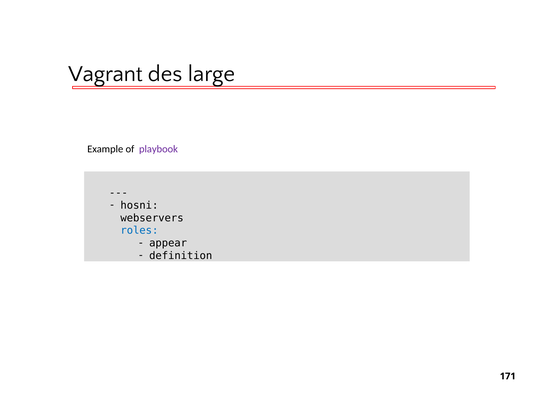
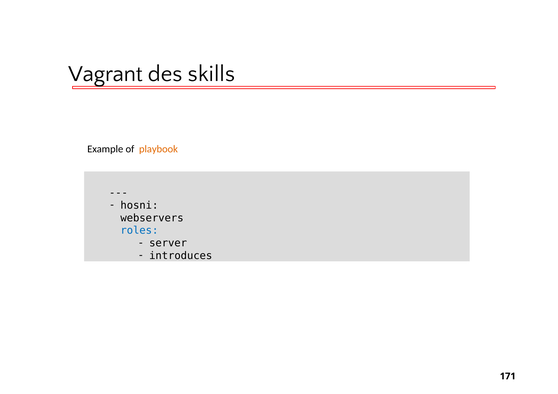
large: large -> skills
playbook colour: purple -> orange
appear: appear -> server
definition: definition -> introduces
